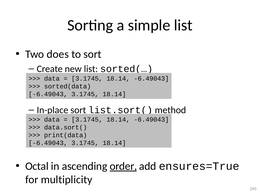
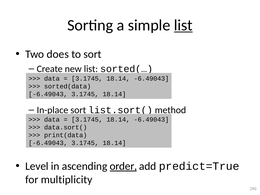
list at (183, 25) underline: none -> present
Octal: Octal -> Level
ensures=True: ensures=True -> predict=True
